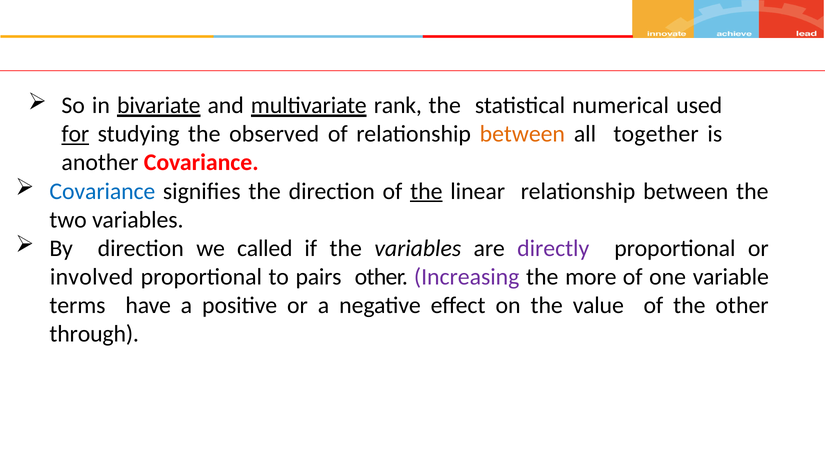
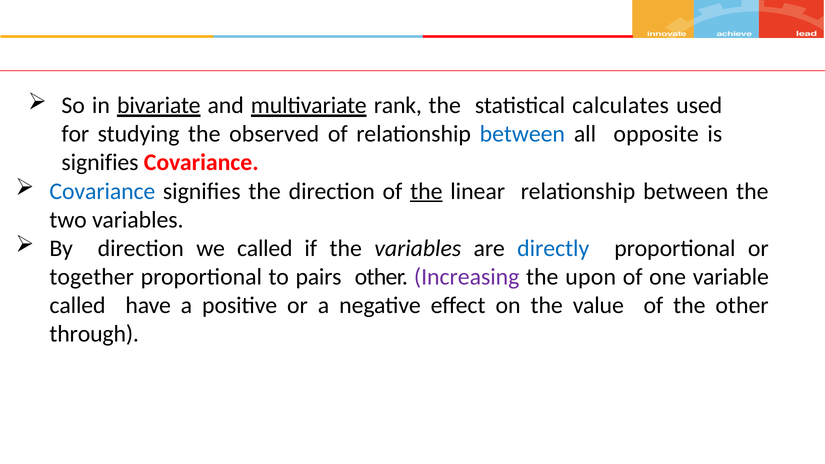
numerical: numerical -> calculates
for underline: present -> none
between at (522, 134) colour: orange -> blue
together: together -> opposite
another at (100, 163): another -> signifies
directly colour: purple -> blue
involved: involved -> together
more: more -> upon
terms at (77, 306): terms -> called
